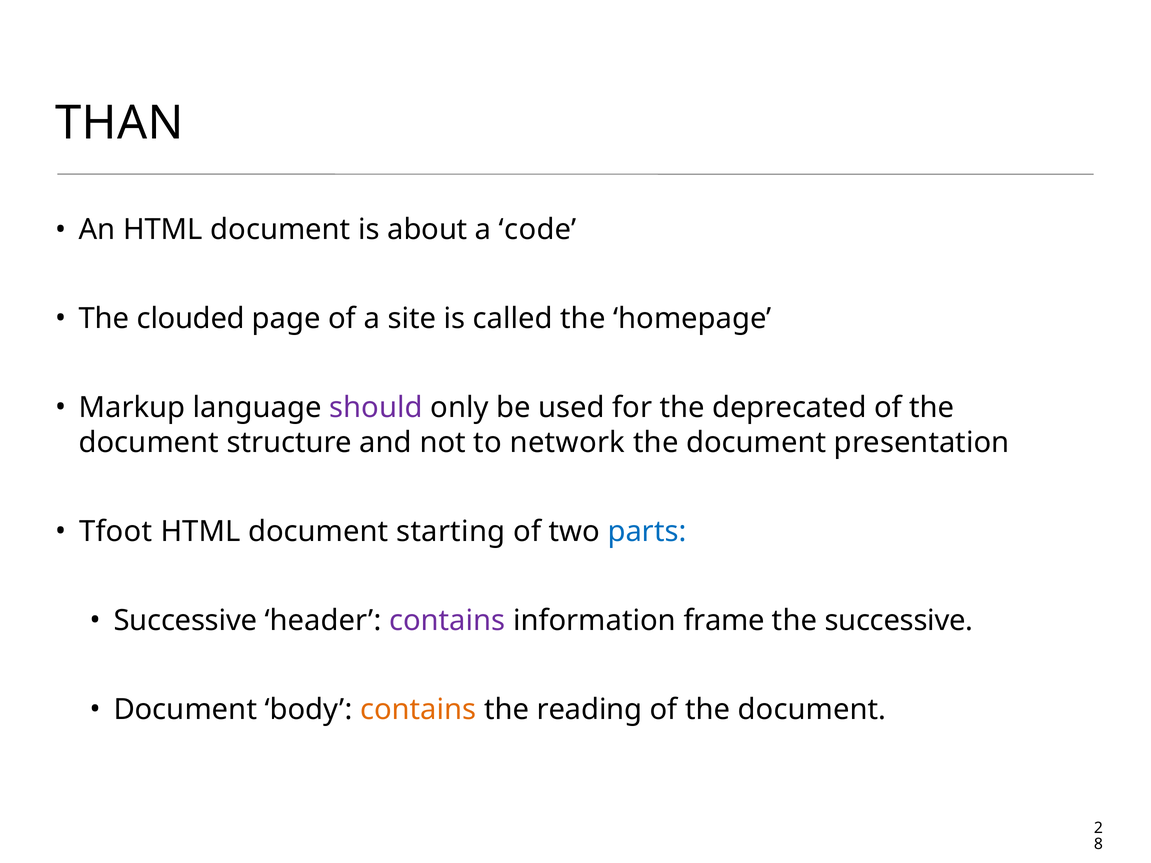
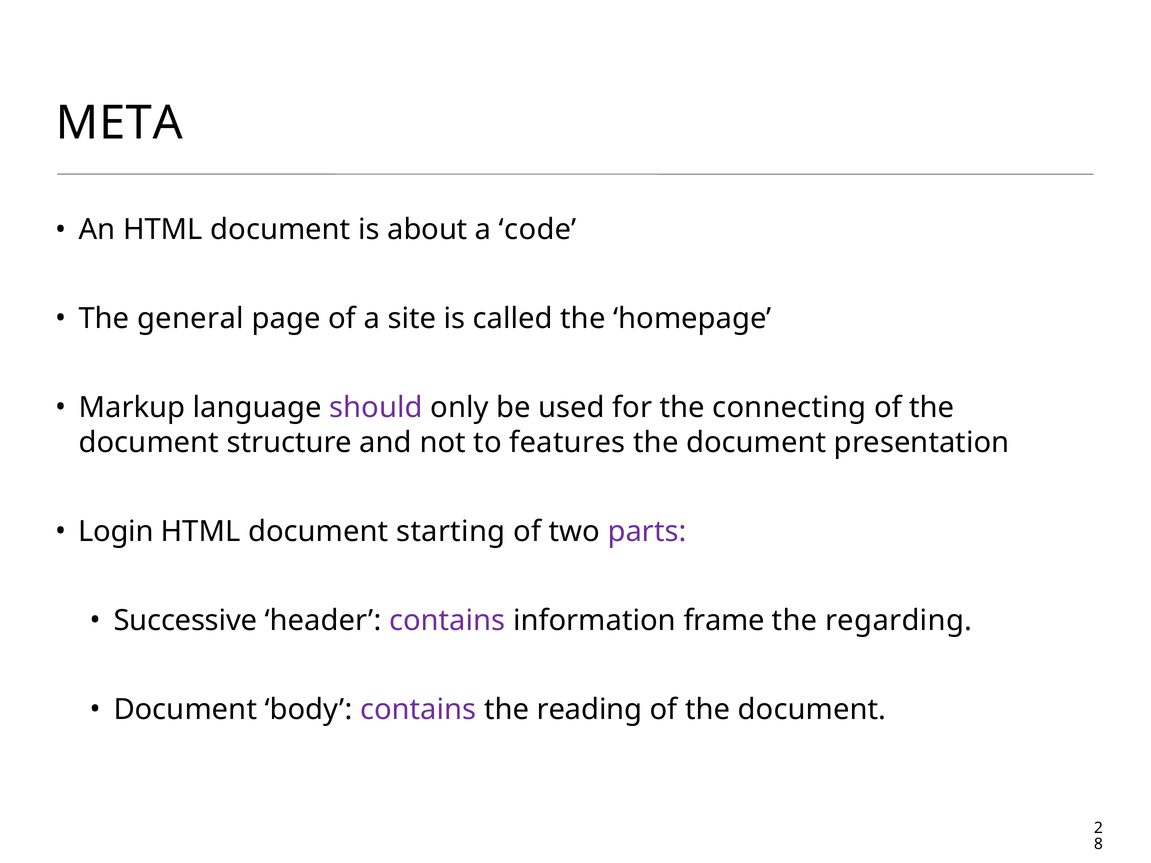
THAN: THAN -> META
clouded: clouded -> general
deprecated: deprecated -> connecting
network: network -> features
Tfoot: Tfoot -> Login
parts colour: blue -> purple
the successive: successive -> regarding
contains at (418, 710) colour: orange -> purple
